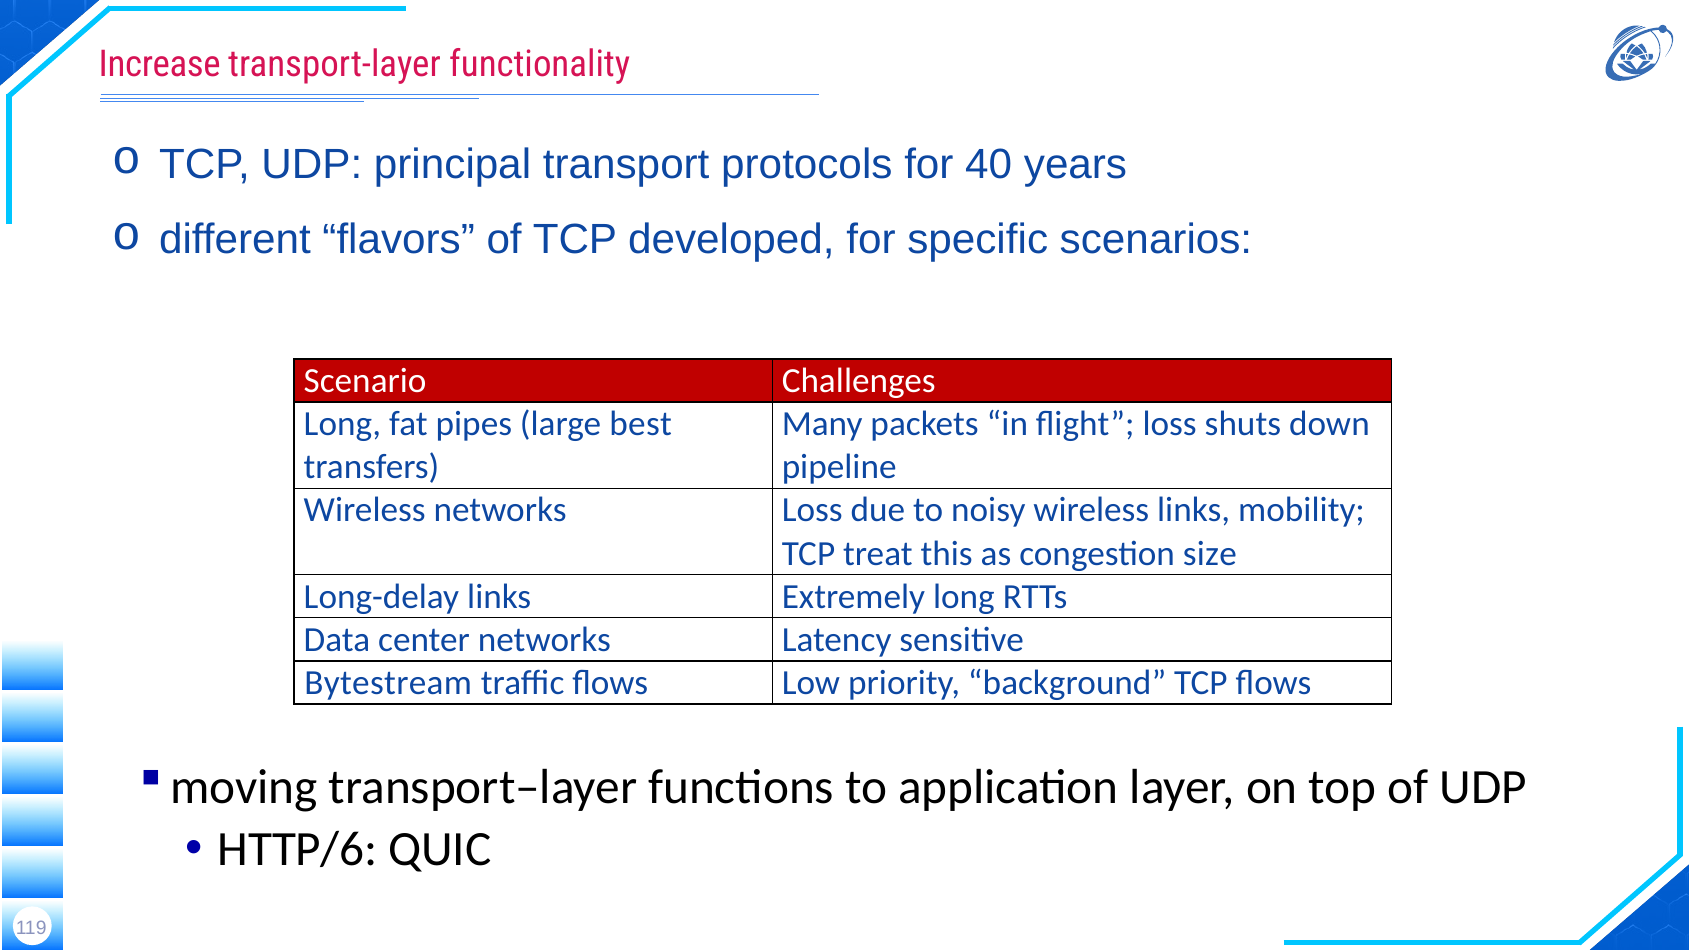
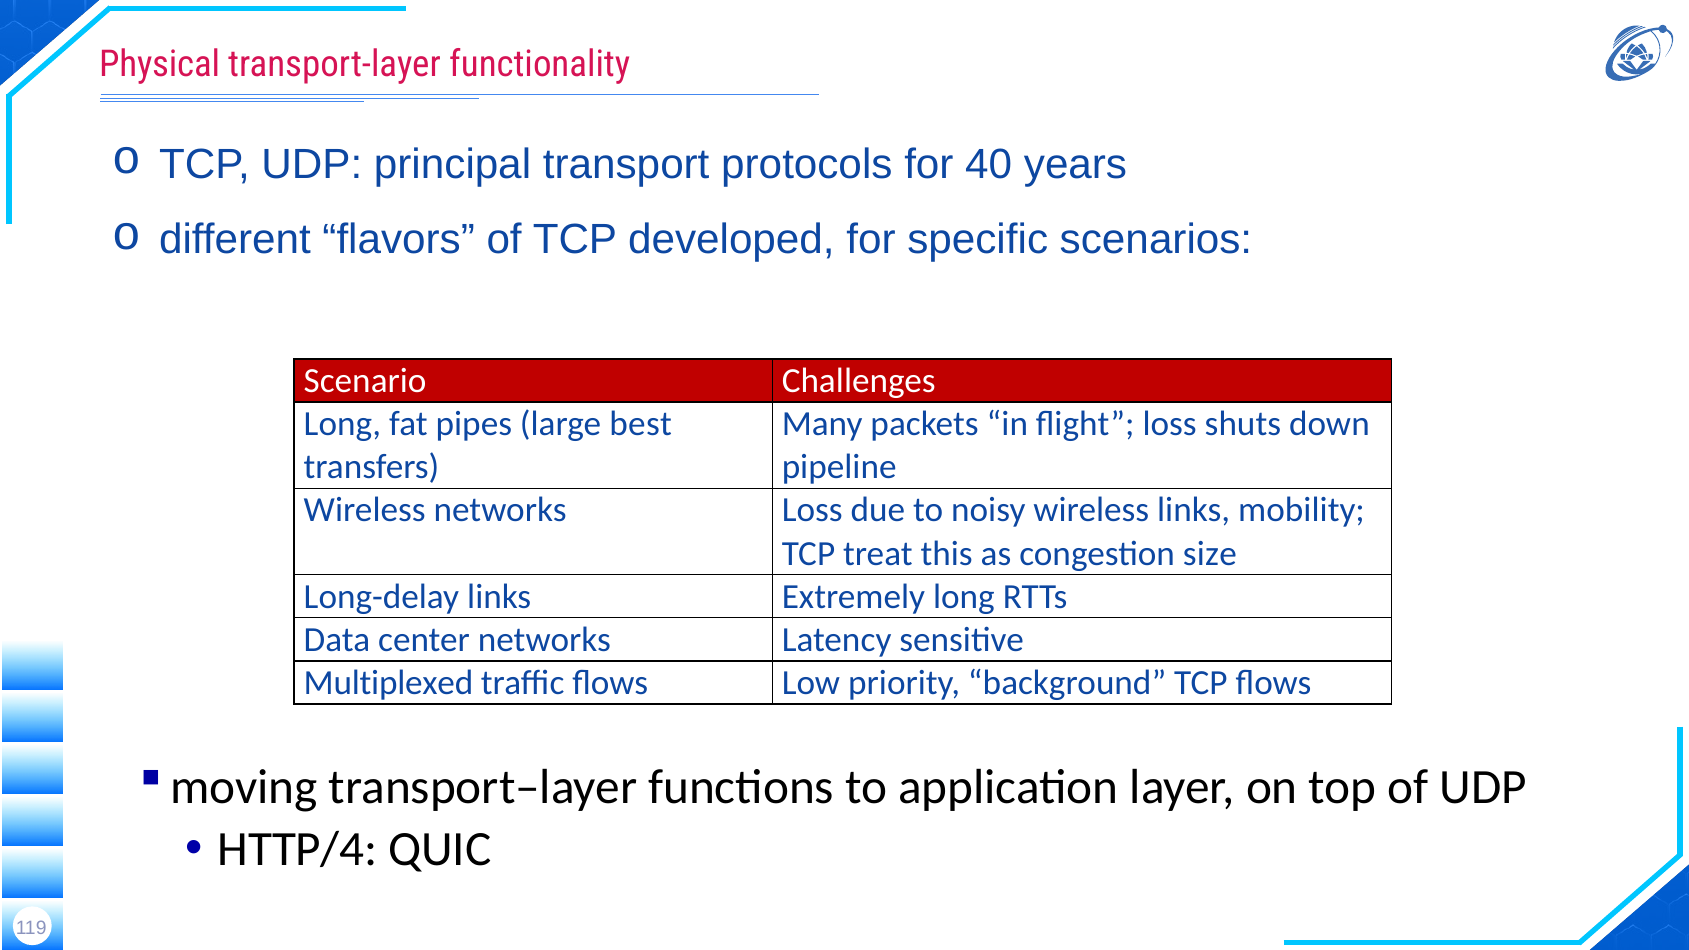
Increase: Increase -> Physical
Bytestream: Bytestream -> Multiplexed
HTTP/6: HTTP/6 -> HTTP/4
